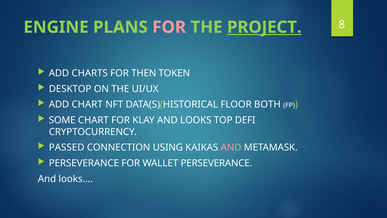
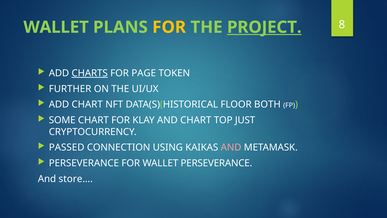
ENGINE at (56, 27): ENGINE -> WALLET
FOR at (169, 27) colour: pink -> yellow
CHARTS underline: none -> present
THEN: THEN -> PAGE
DESKTOP: DESKTOP -> FURTHER
AND LOOKS: LOOKS -> CHART
DEFI: DEFI -> JUST
looks…: looks… -> store…
